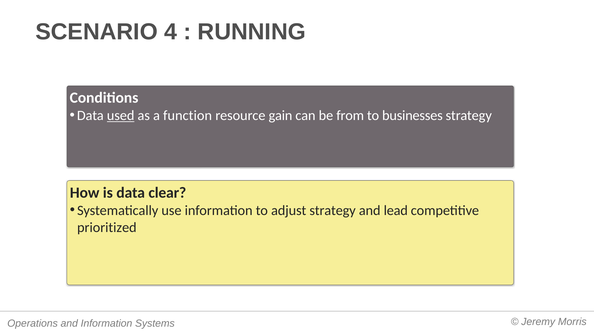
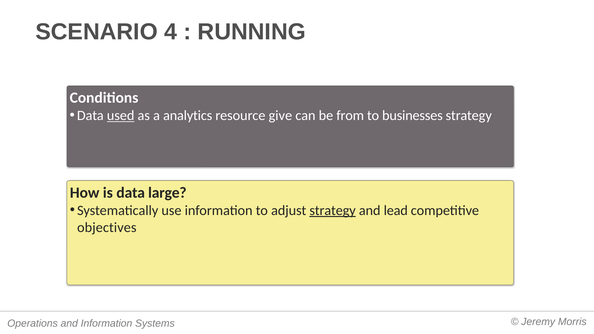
function: function -> analytics
gain: gain -> give
clear: clear -> large
strategy at (333, 210) underline: none -> present
prioritized: prioritized -> objectives
